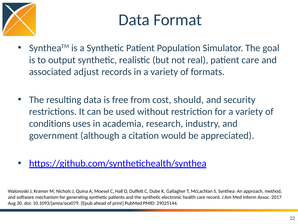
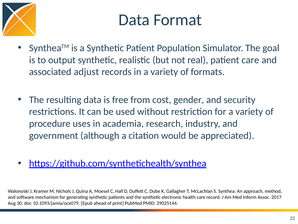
should: should -> gender
conditions: conditions -> procedure
